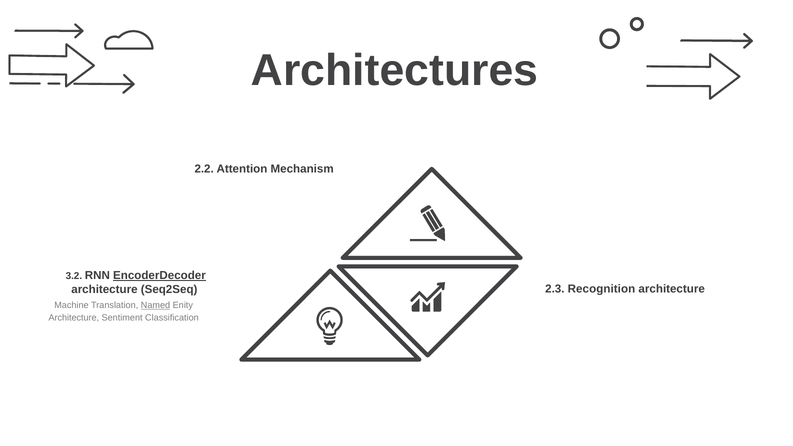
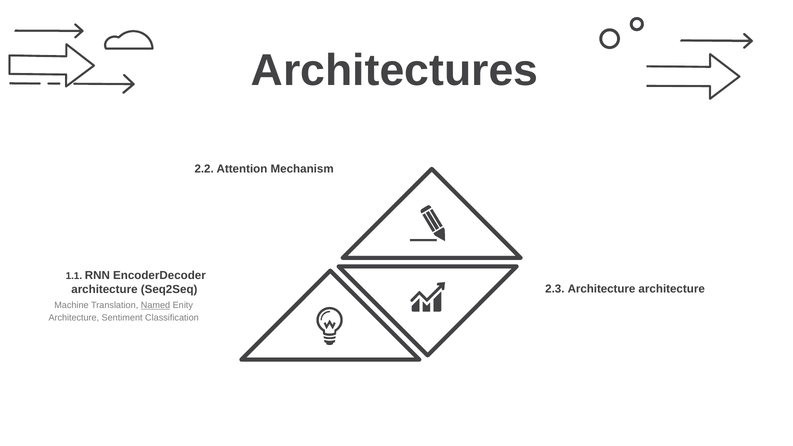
3.2: 3.2 -> 1.1
EncoderDecoder underline: present -> none
2.3 Recognition: Recognition -> Architecture
